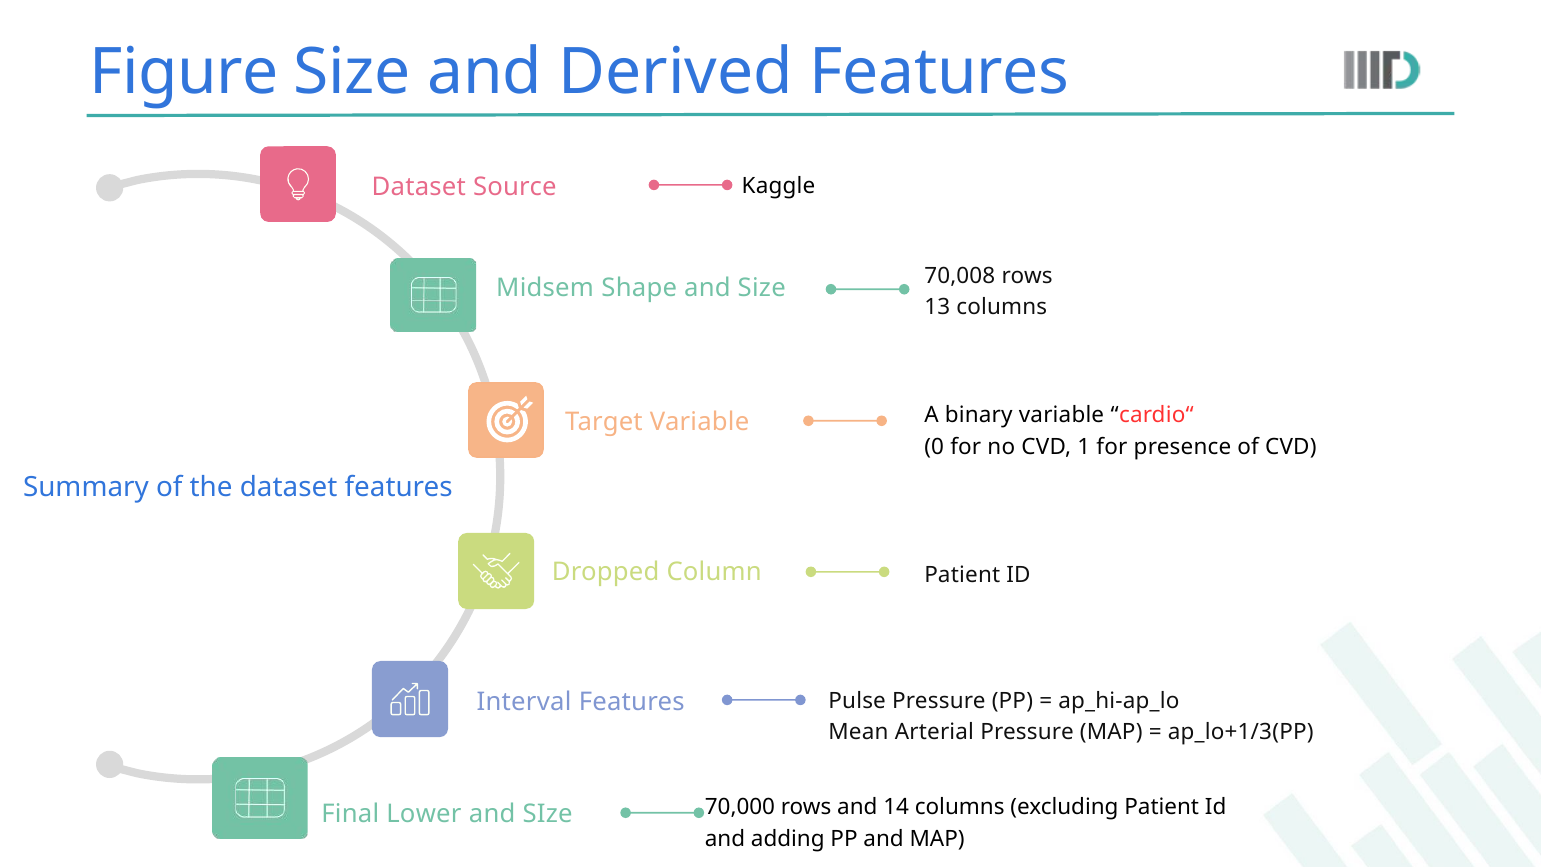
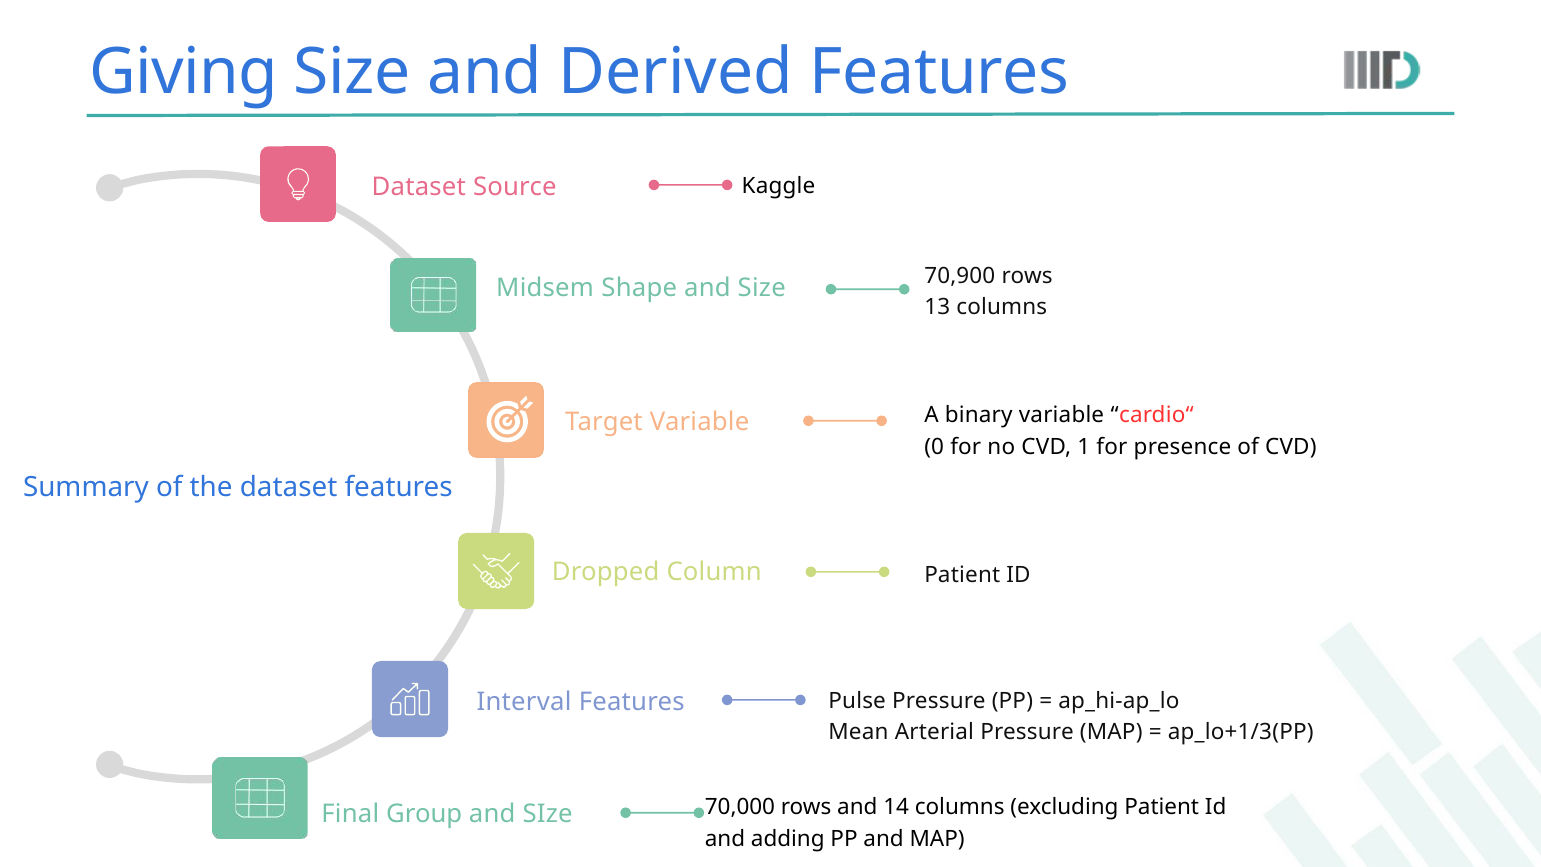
Figure: Figure -> Giving
70,008: 70,008 -> 70,900
Lower: Lower -> Group
